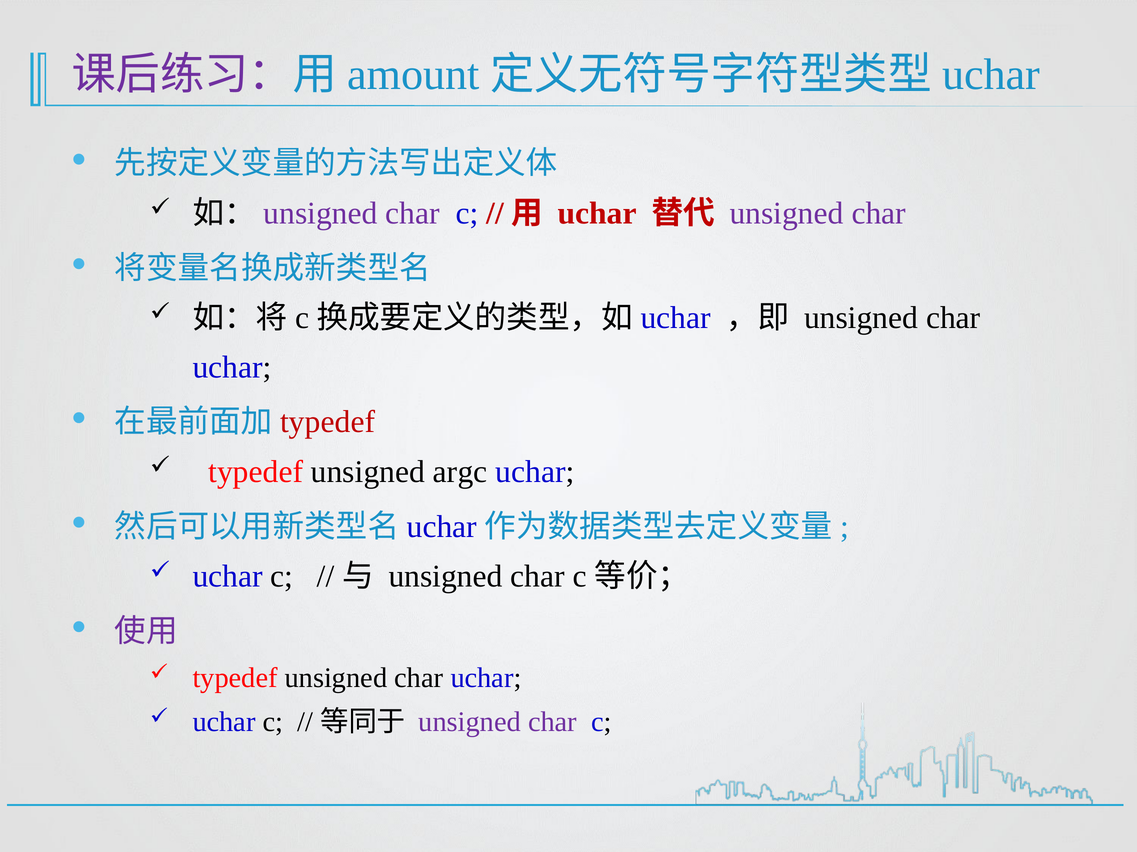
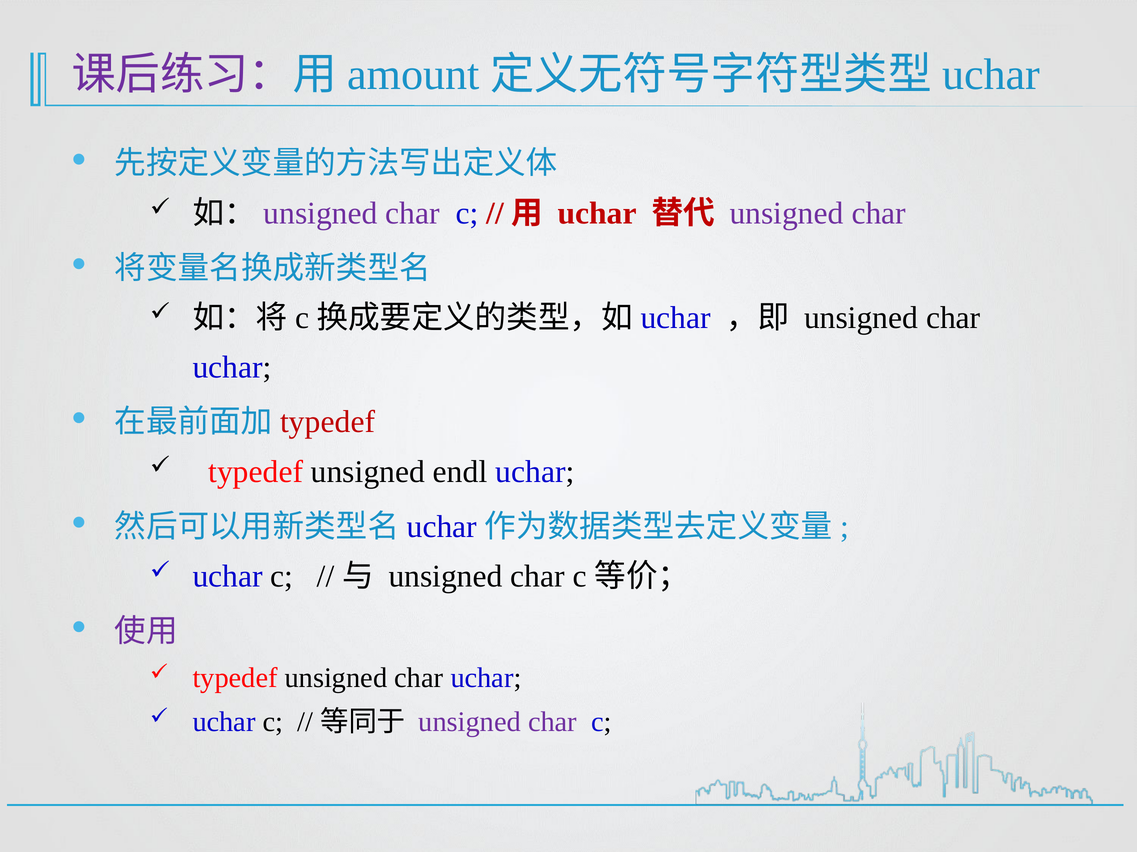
argc: argc -> endl
